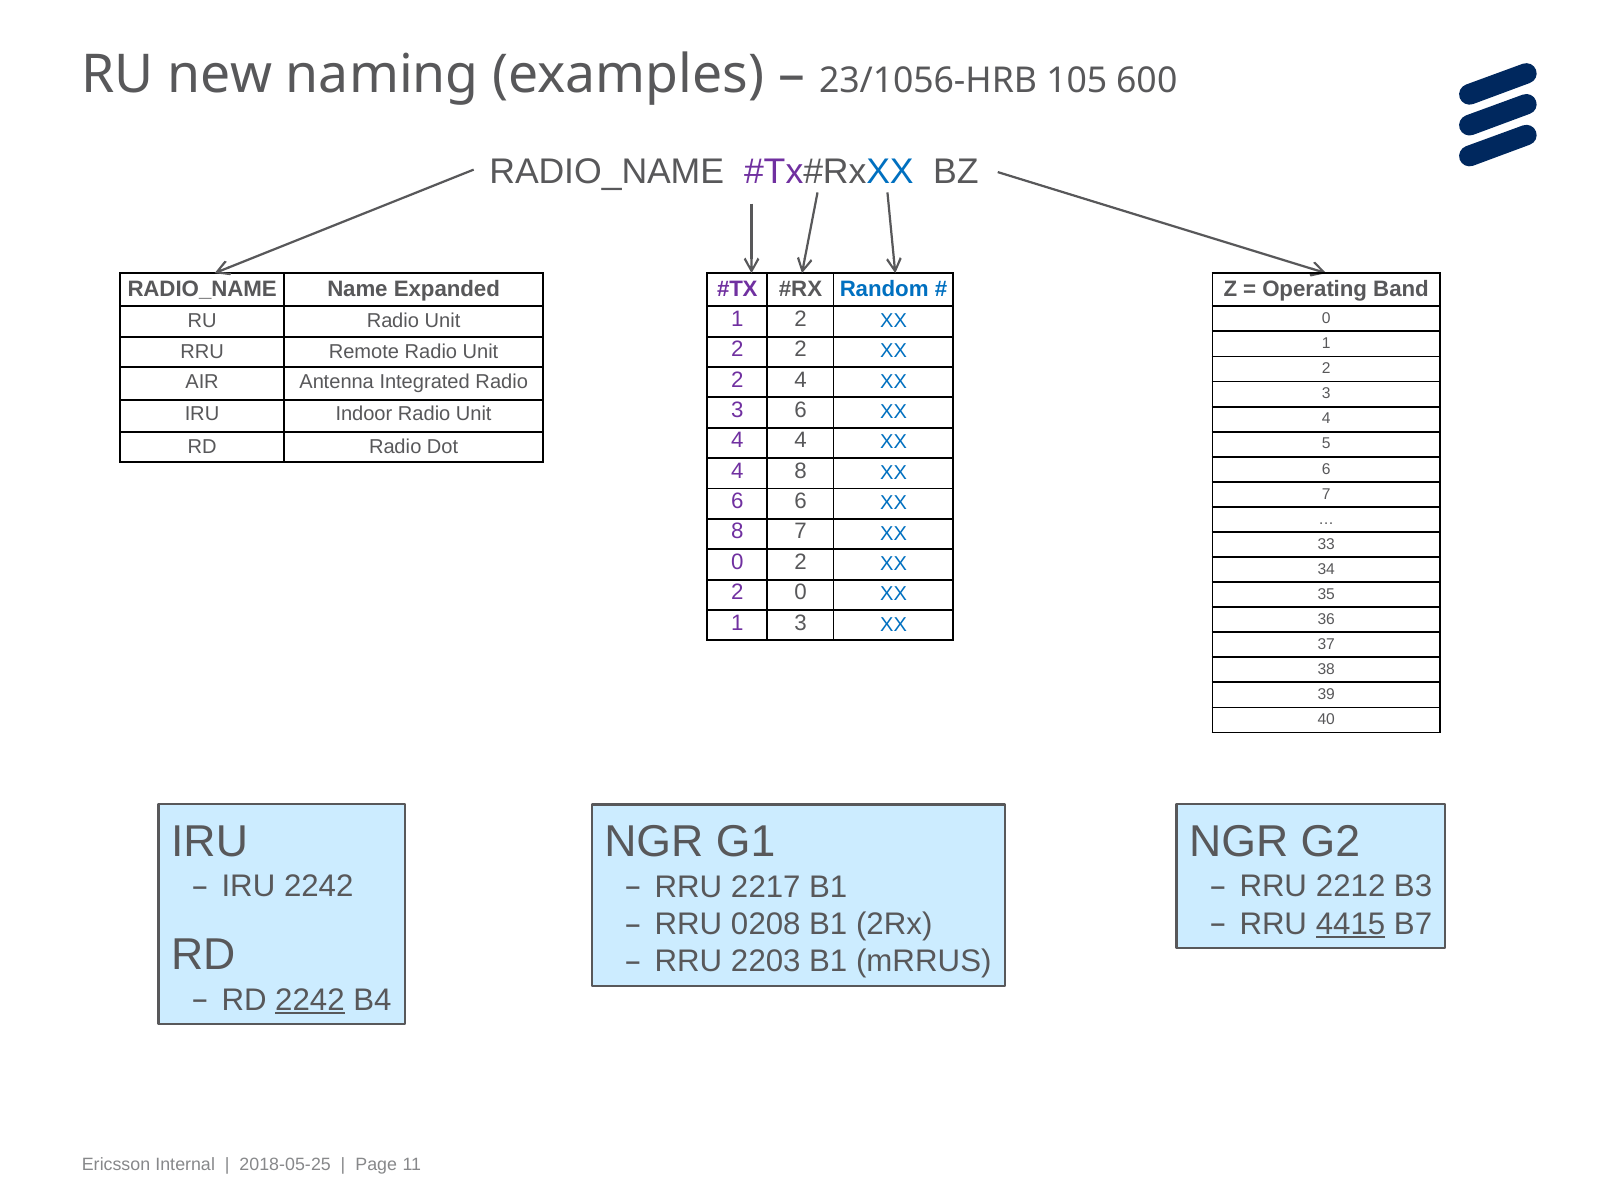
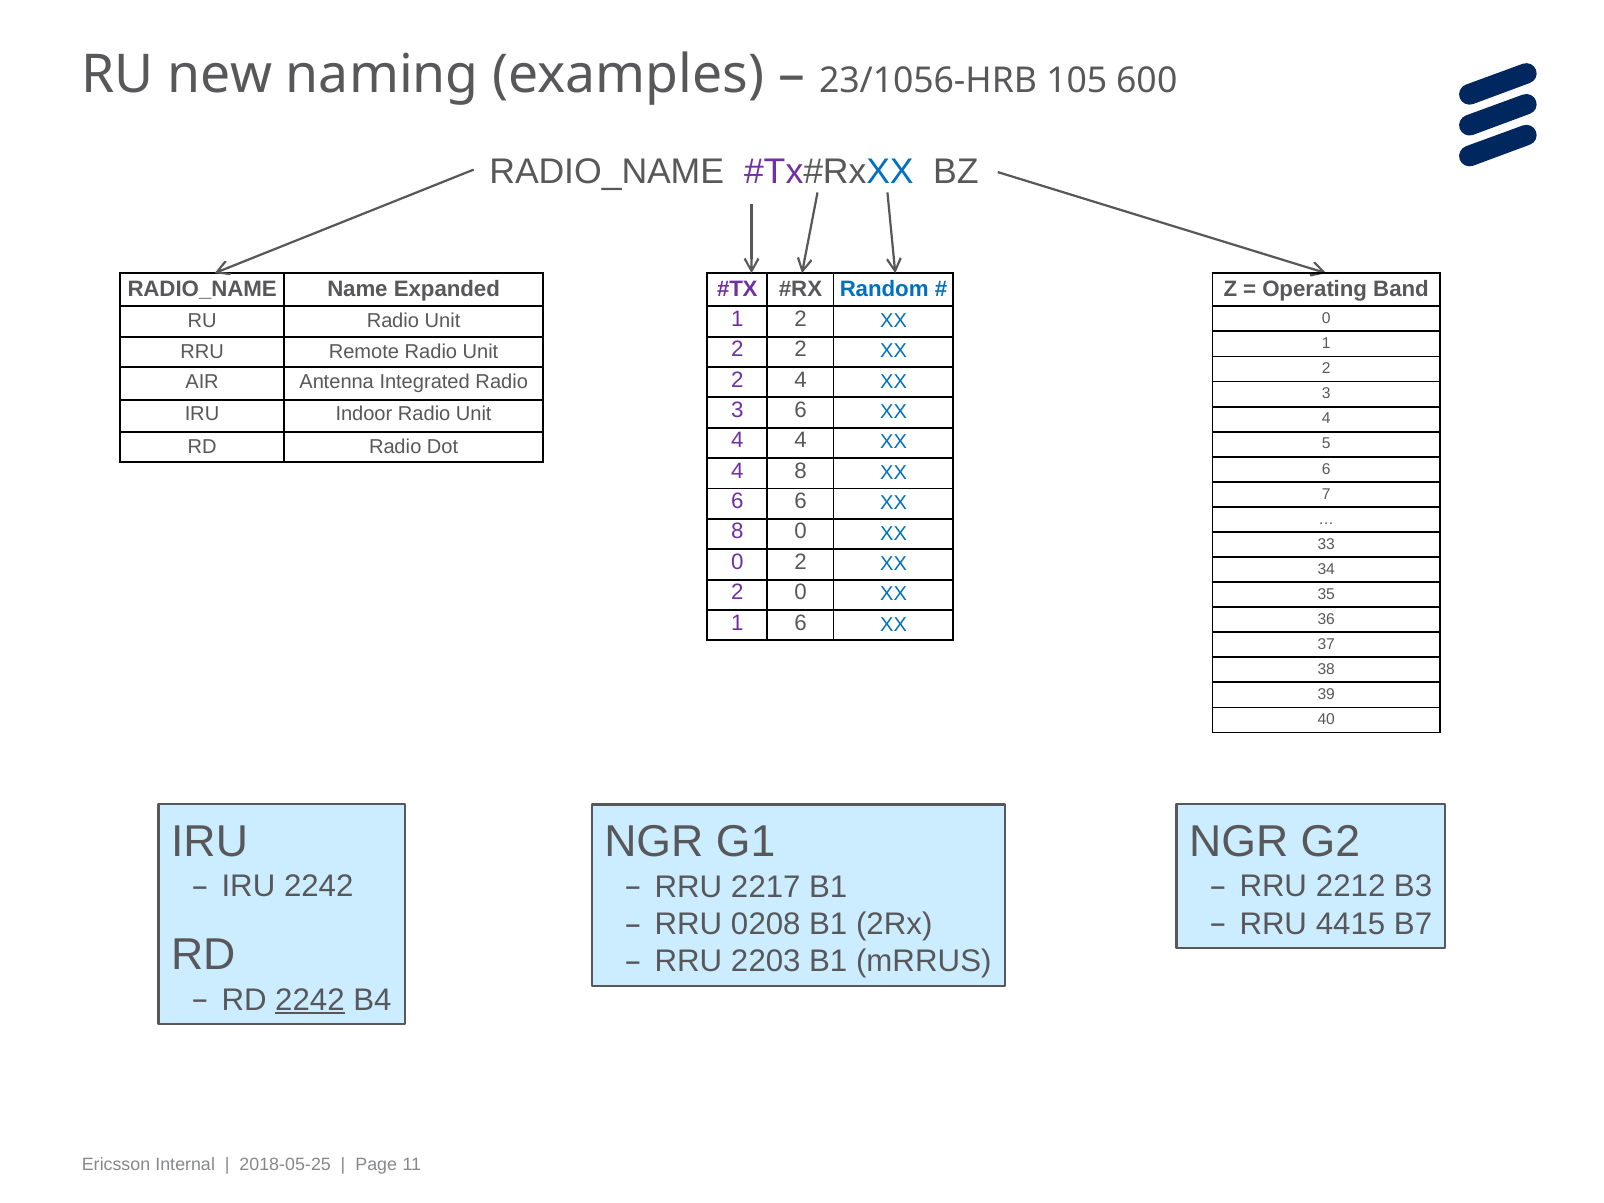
8 7: 7 -> 0
1 3: 3 -> 6
4415 underline: present -> none
